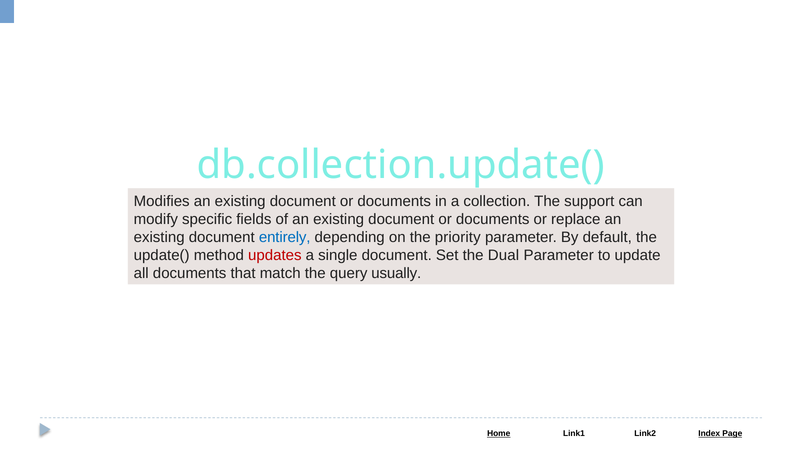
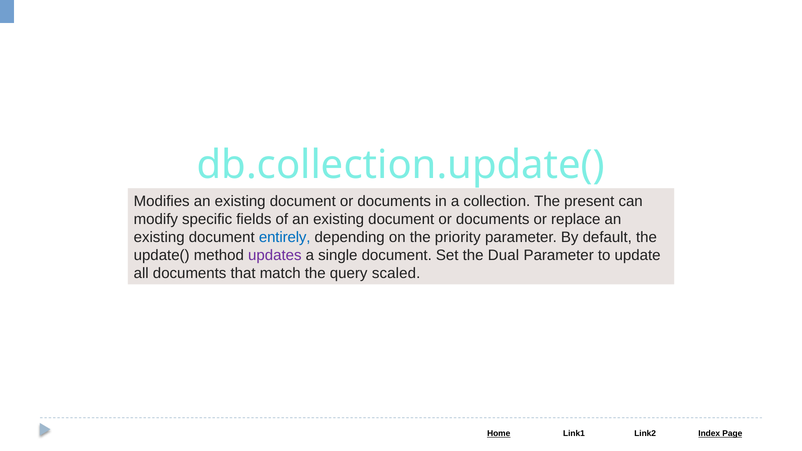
support: support -> present
updates colour: red -> purple
usually: usually -> scaled
